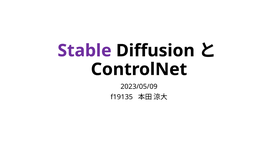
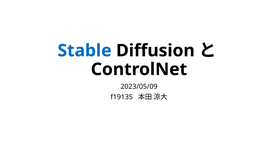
Stable colour: purple -> blue
